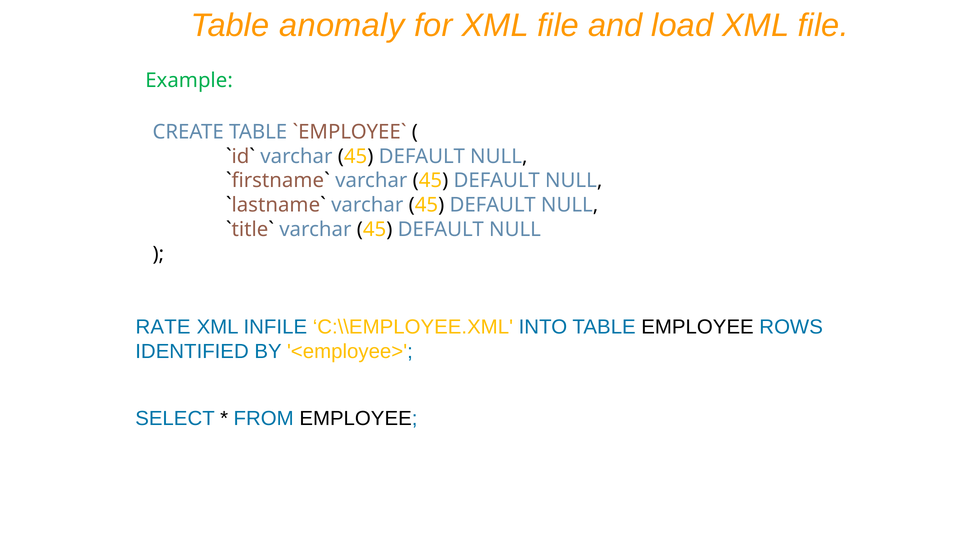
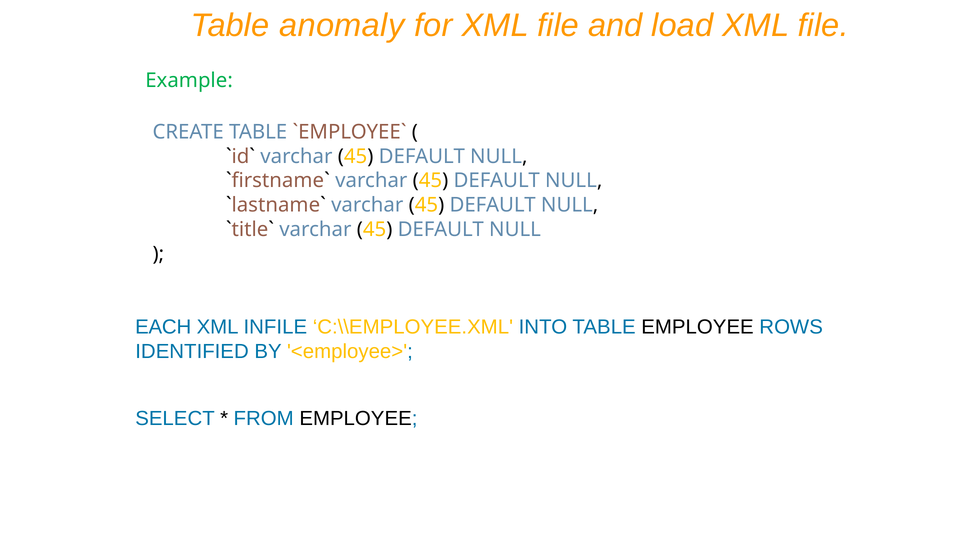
RATE: RATE -> EACH
